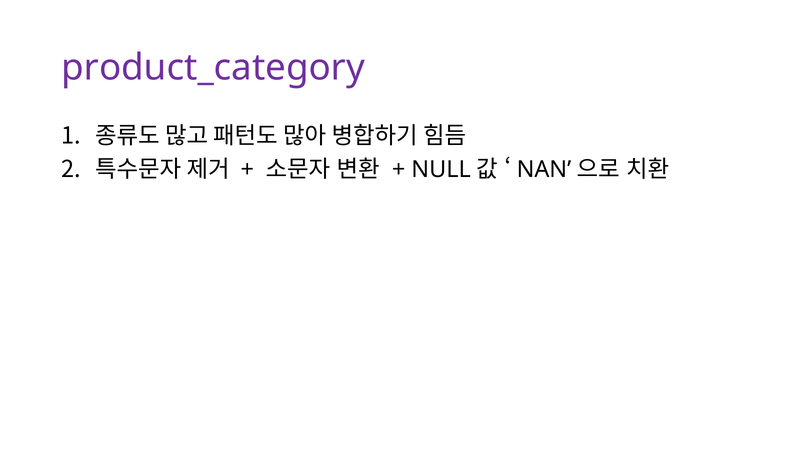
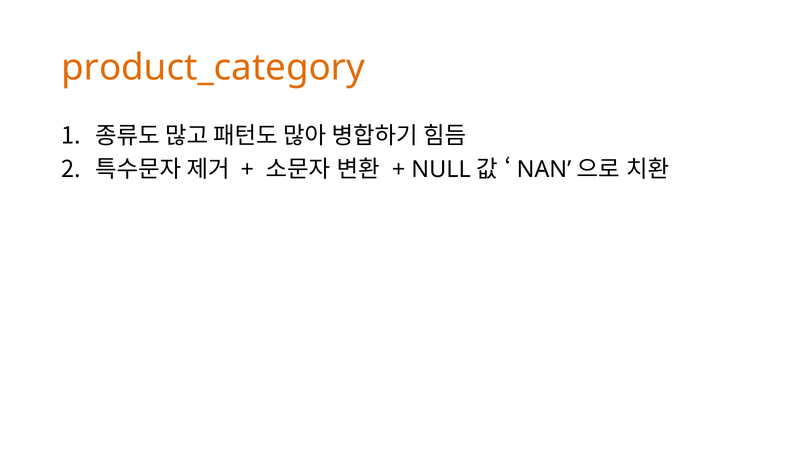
product_category colour: purple -> orange
